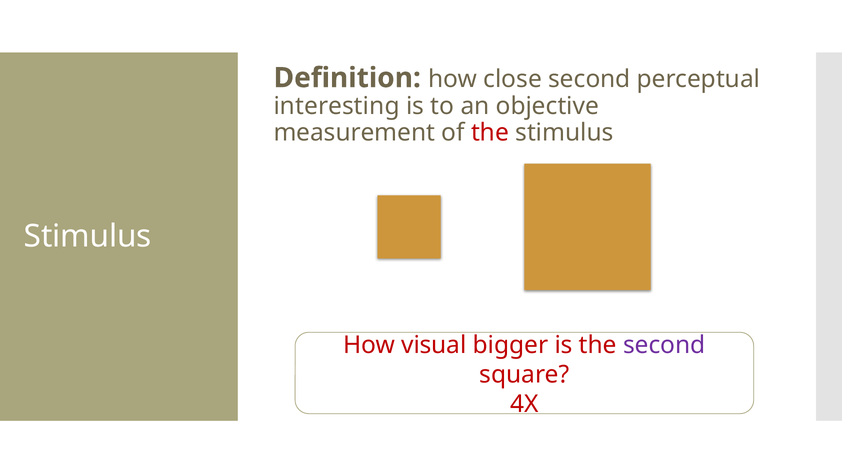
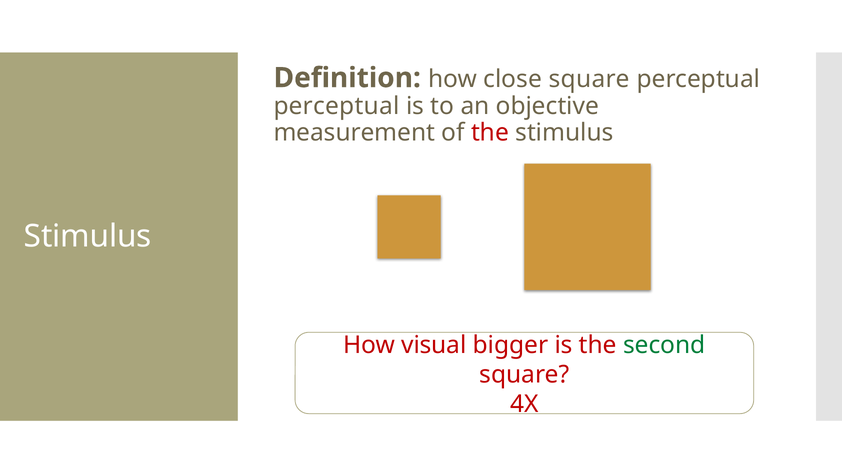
close second: second -> square
interesting at (337, 106): interesting -> perceptual
second at (664, 345) colour: purple -> green
